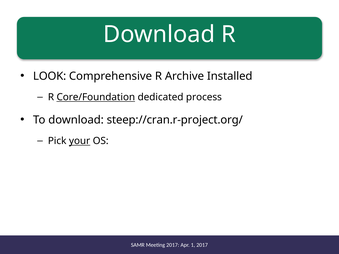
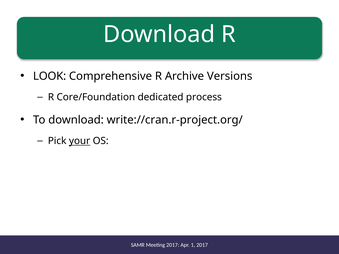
Installed: Installed -> Versions
Core/Foundation underline: present -> none
steep://cran.r-project.org/: steep://cran.r-project.org/ -> write://cran.r-project.org/
